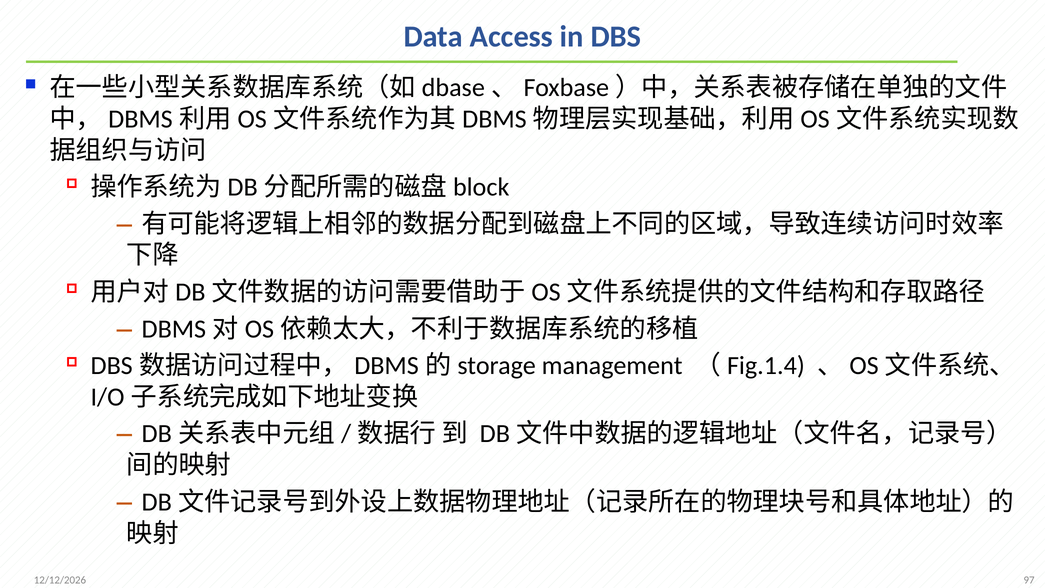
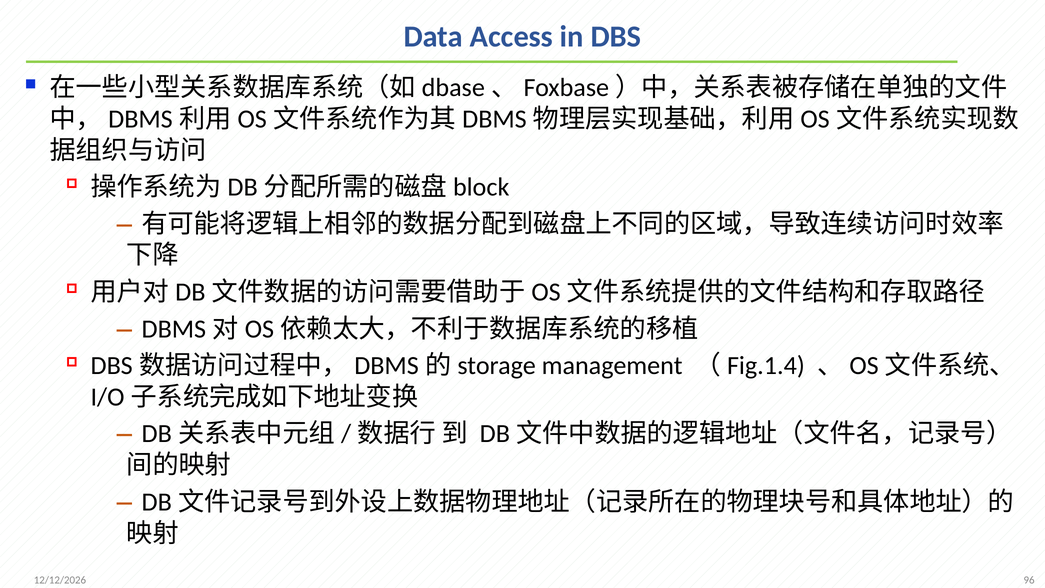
97: 97 -> 96
